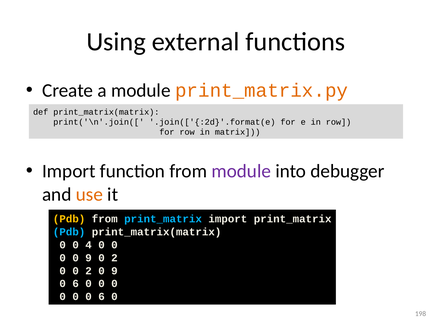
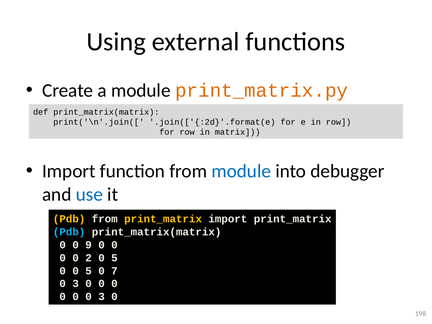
module at (241, 171) colour: purple -> blue
use colour: orange -> blue
print_matrix at (163, 219) colour: light blue -> yellow
4: 4 -> 9
0 0 9: 9 -> 2
2 at (114, 258): 2 -> 5
0 0 2: 2 -> 5
9 at (114, 271): 9 -> 7
6 at (76, 284): 6 -> 3
0 0 6: 6 -> 3
